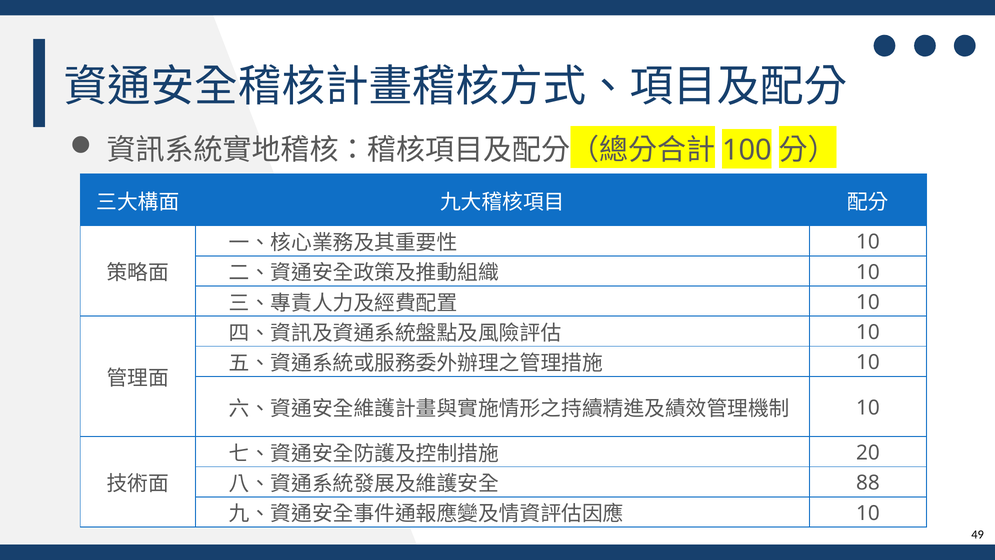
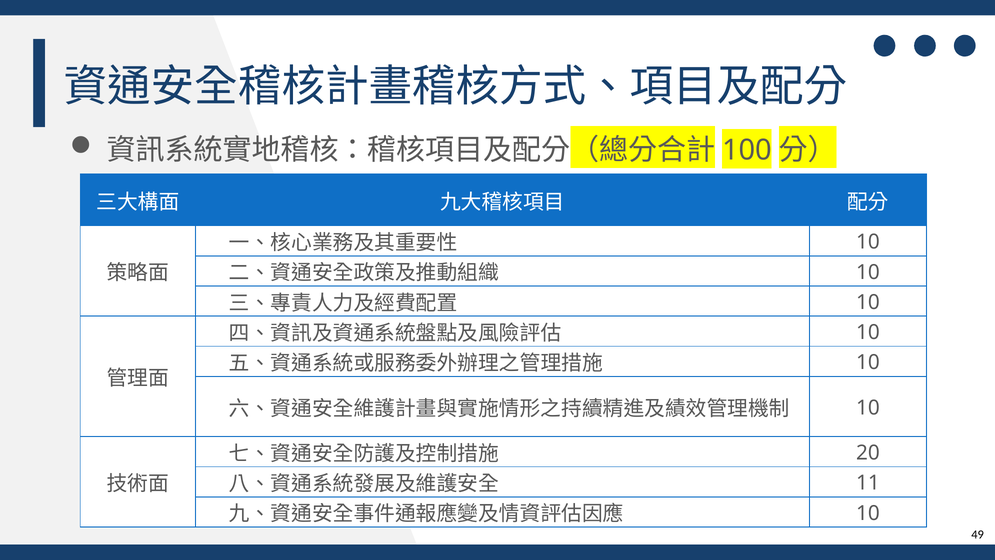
88: 88 -> 11
